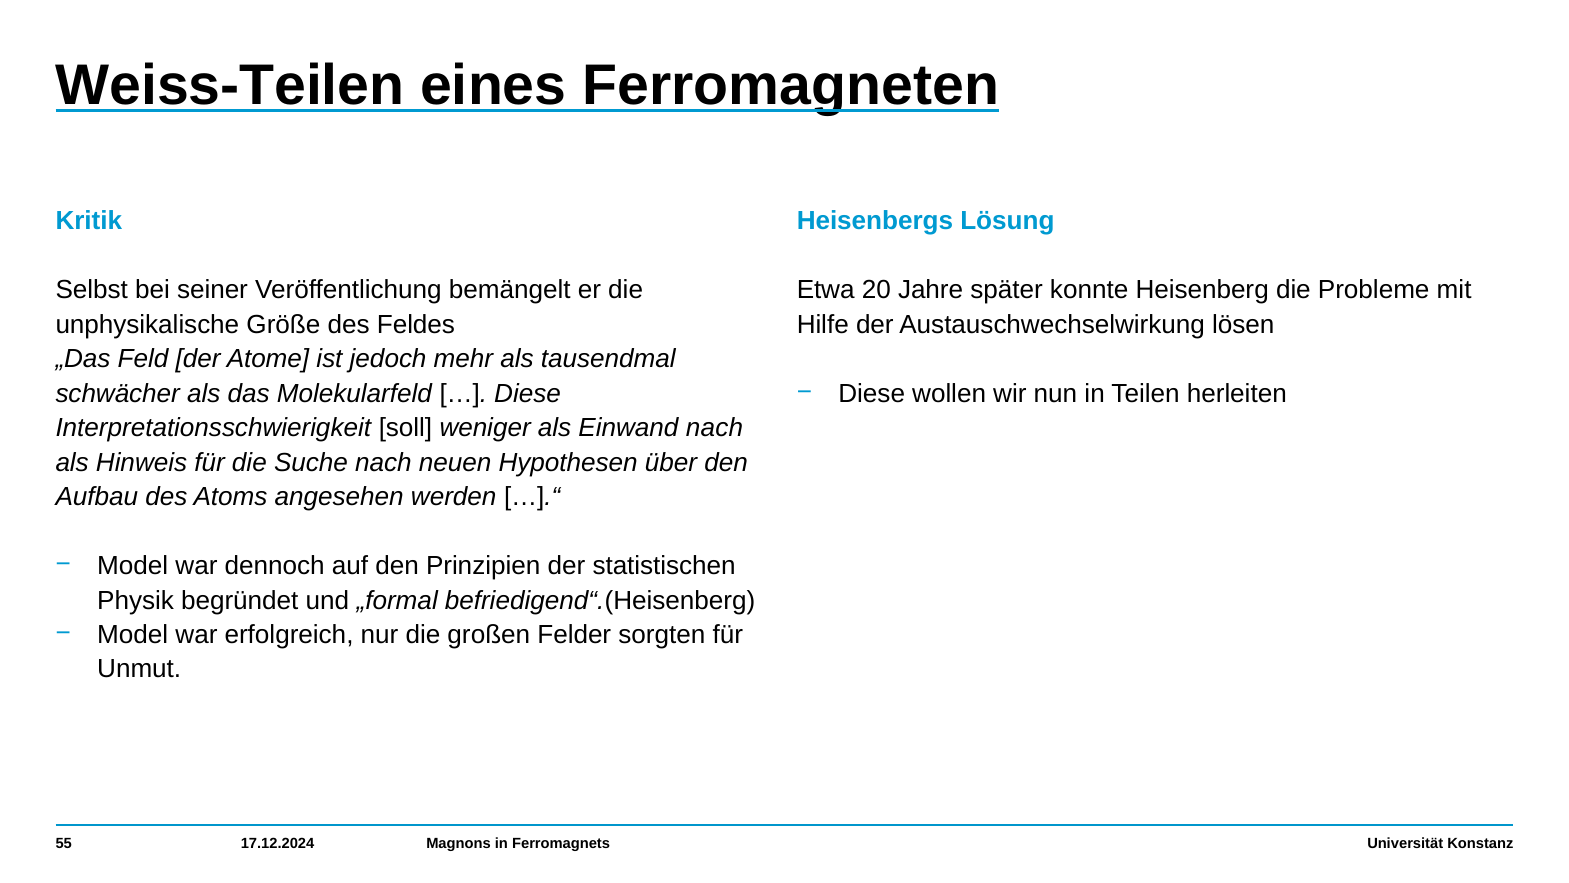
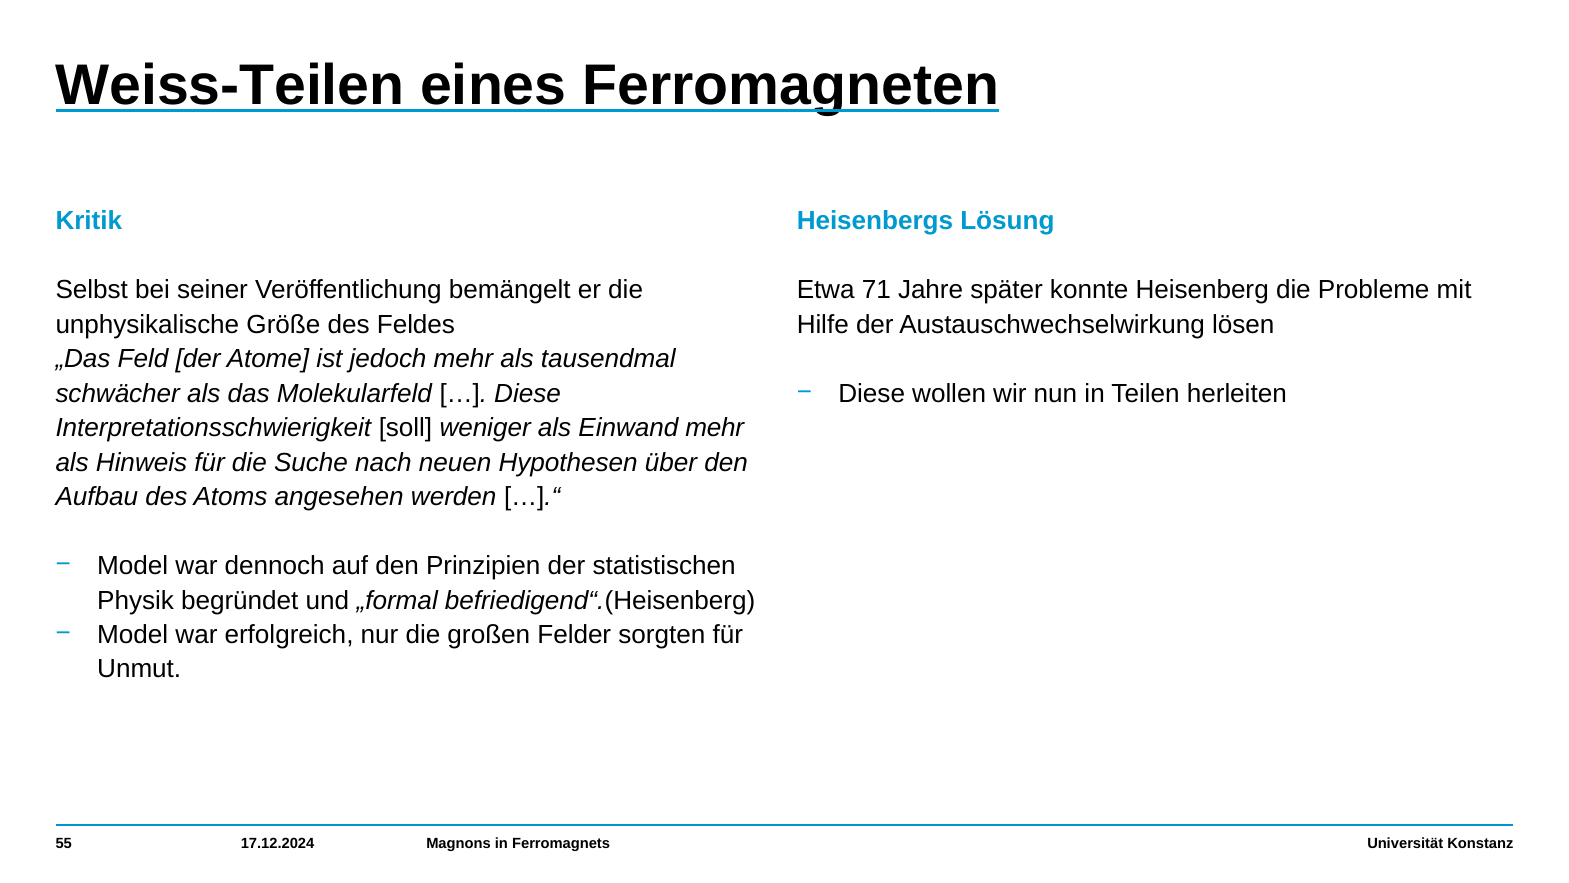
20: 20 -> 71
Einwand nach: nach -> mehr
